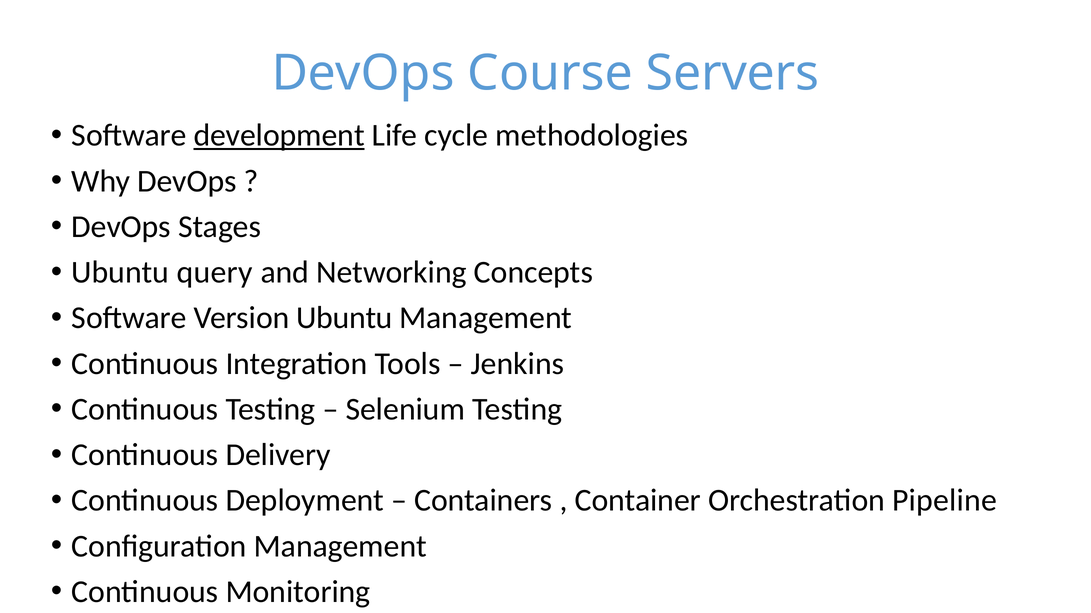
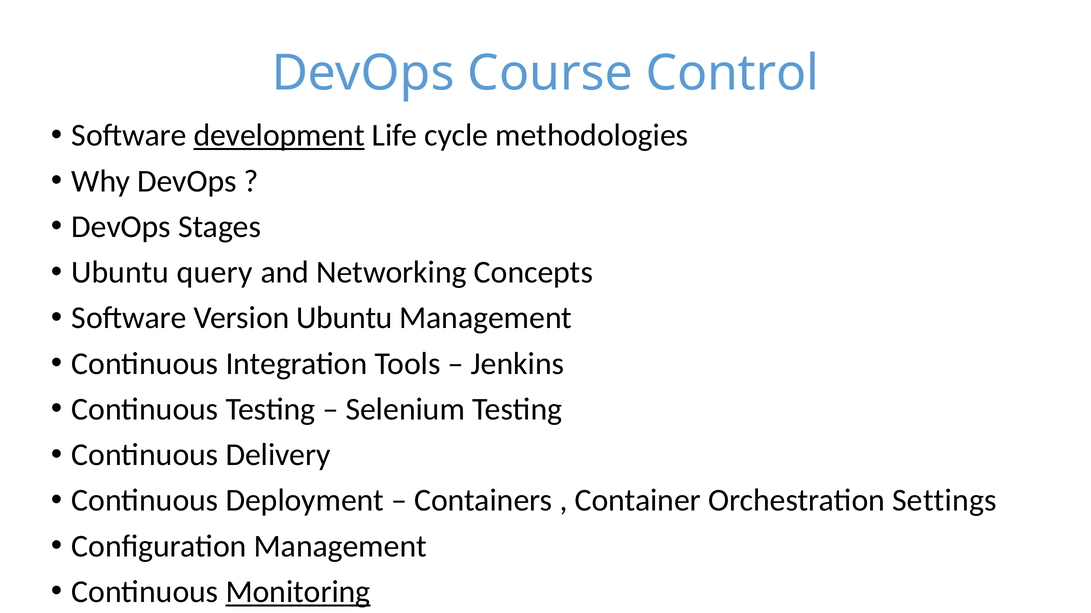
Servers: Servers -> Control
Pipeline: Pipeline -> Settings
Monitoring underline: none -> present
